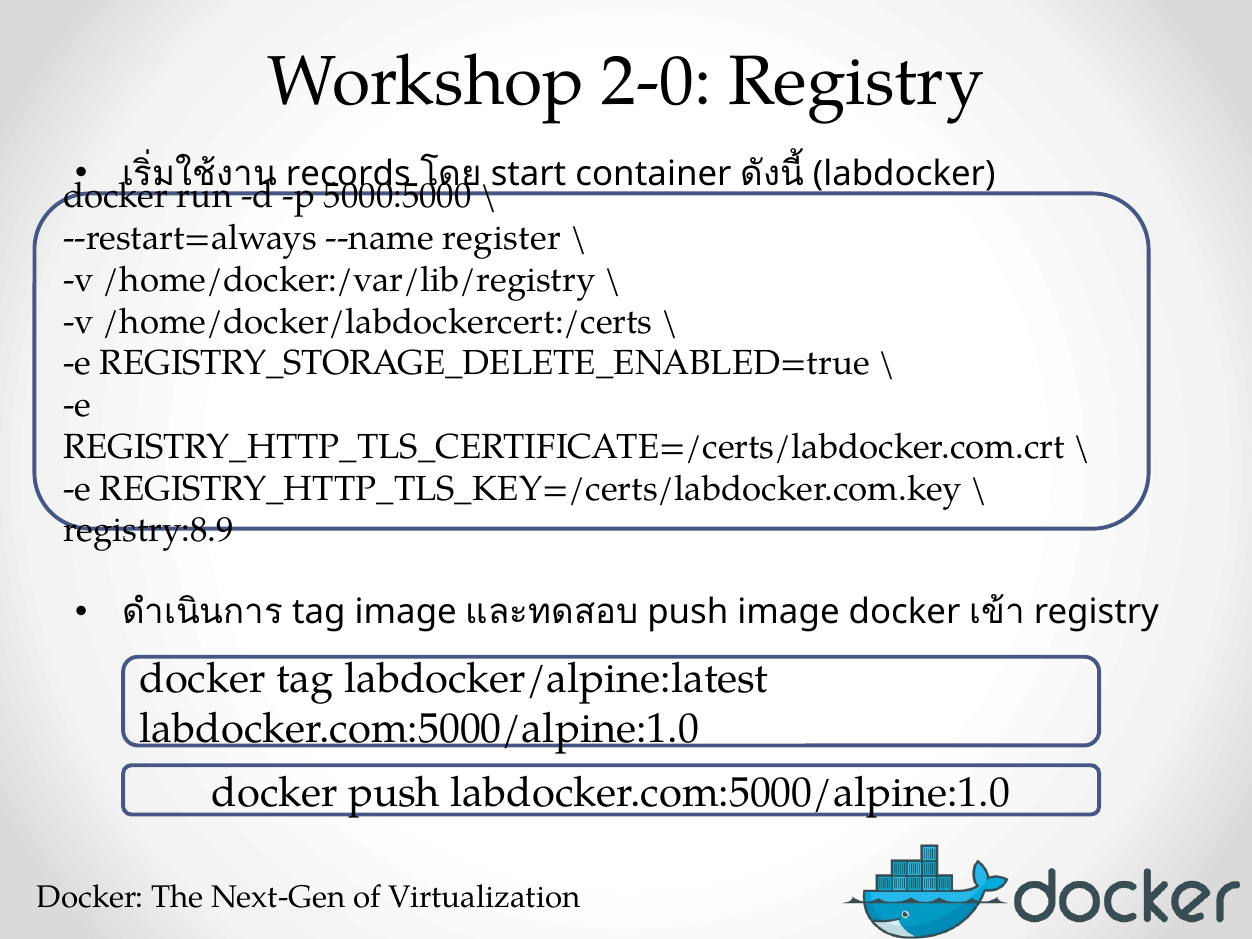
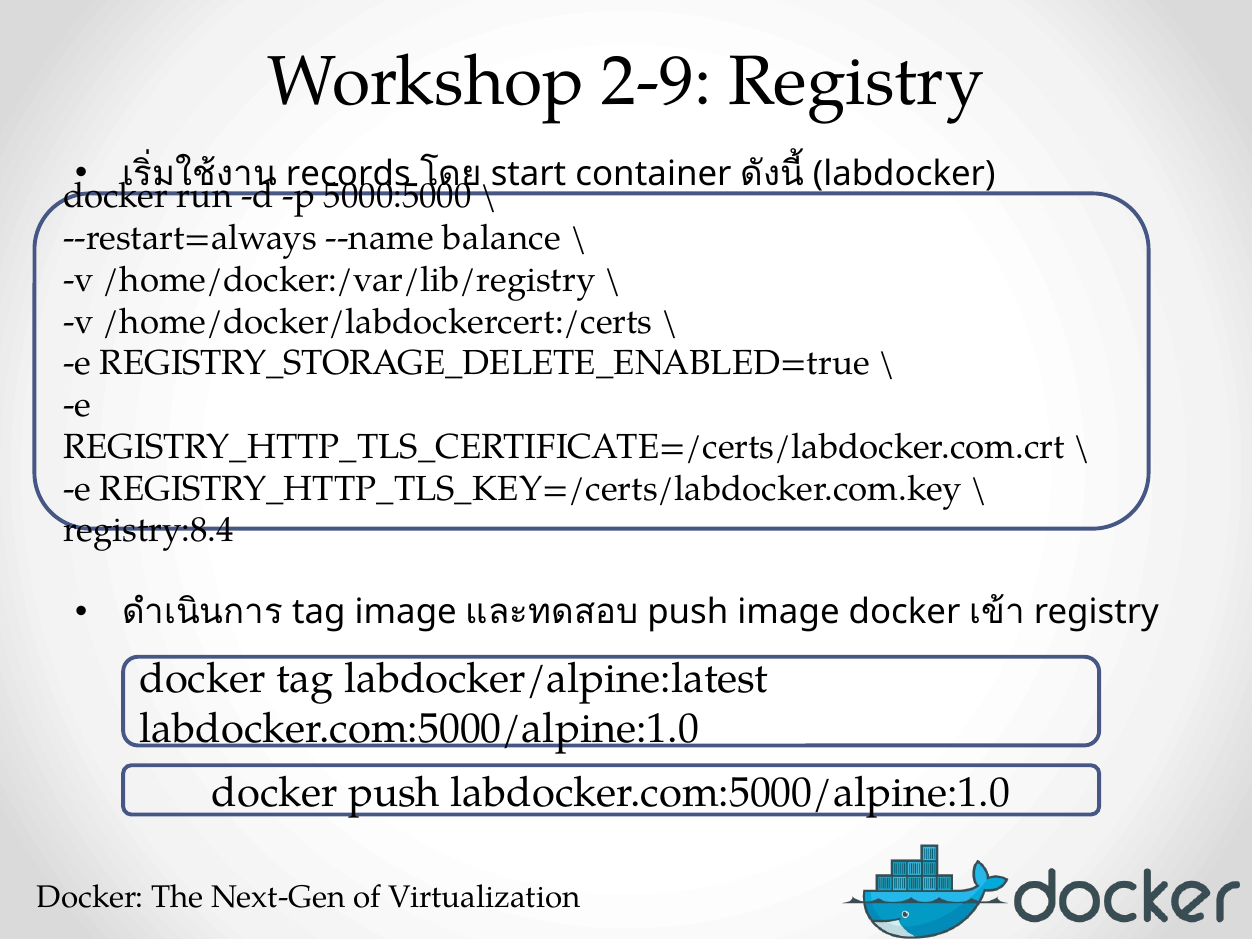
2-0: 2-0 -> 2-9
register: register -> balance
registry:8.9: registry:8.9 -> registry:8.4
